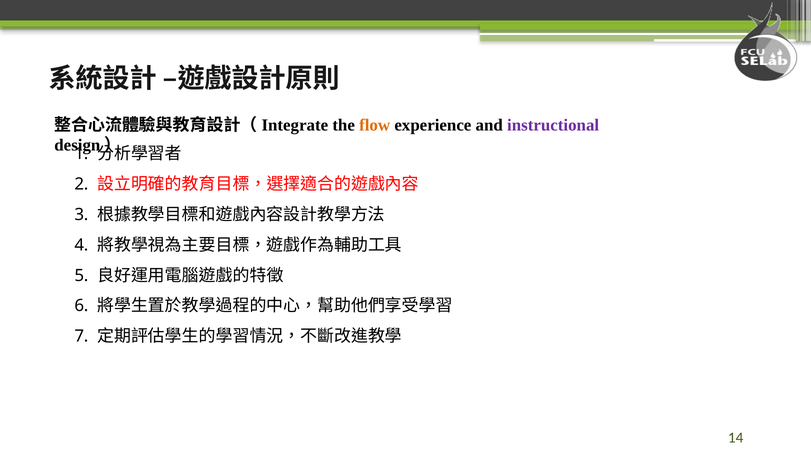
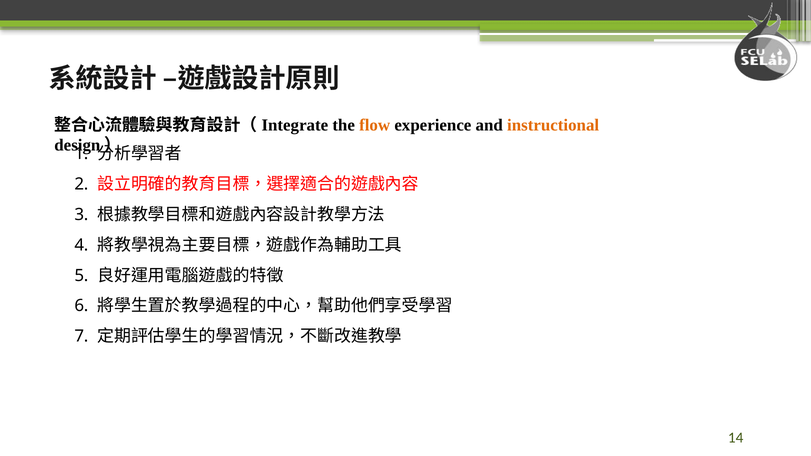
instructional colour: purple -> orange
